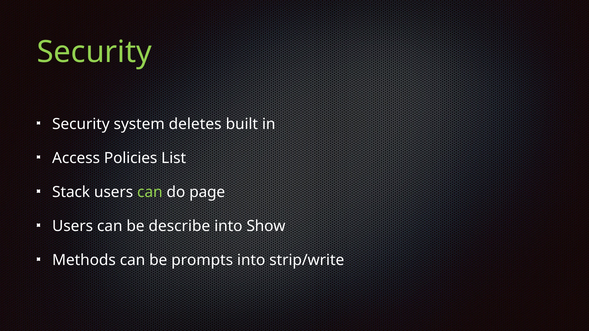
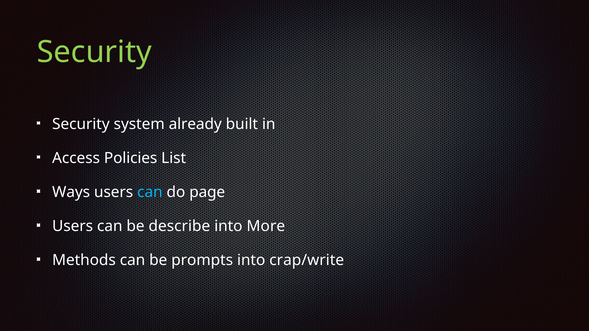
deletes: deletes -> already
Stack: Stack -> Ways
can at (150, 192) colour: light green -> light blue
Show: Show -> More
strip/write: strip/write -> crap/write
